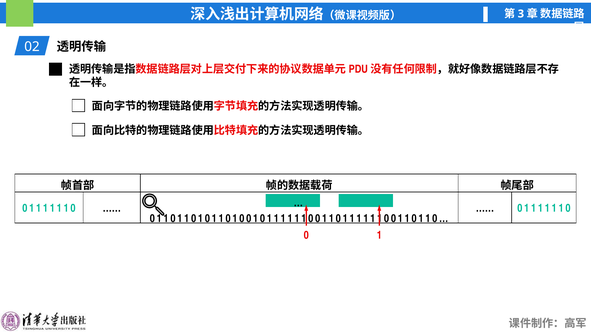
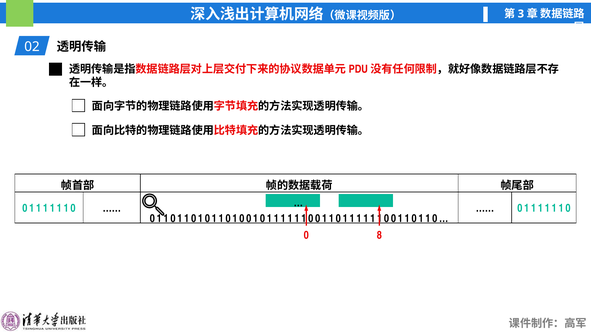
1: 1 -> 8
